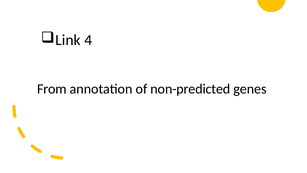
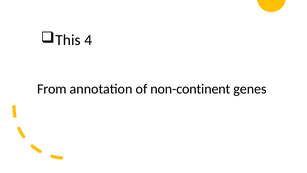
Link: Link -> This
non-predicted: non-predicted -> non-continent
